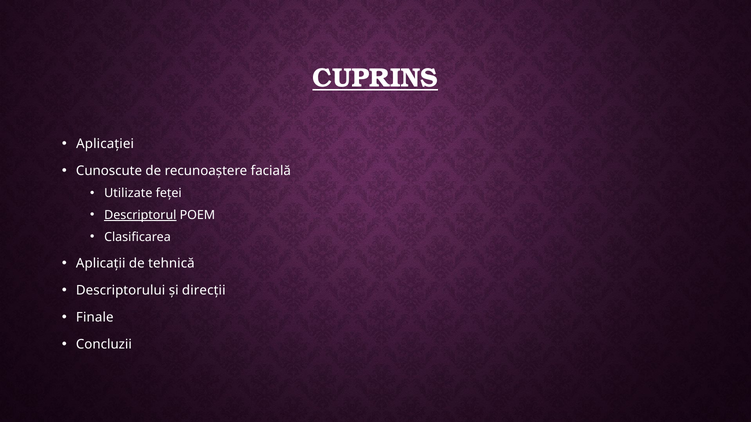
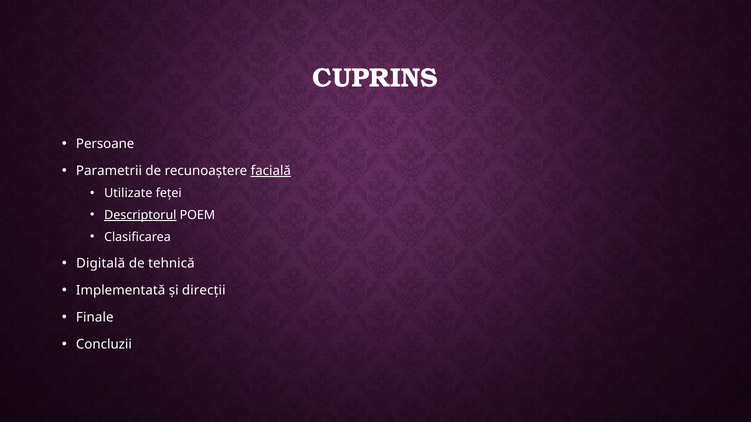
CUPRINS underline: present -> none
Aplicației: Aplicației -> Persoane
Cunoscute: Cunoscute -> Parametrii
facială underline: none -> present
Aplicații: Aplicații -> Digitală
Descriptorului: Descriptorului -> Implementată
